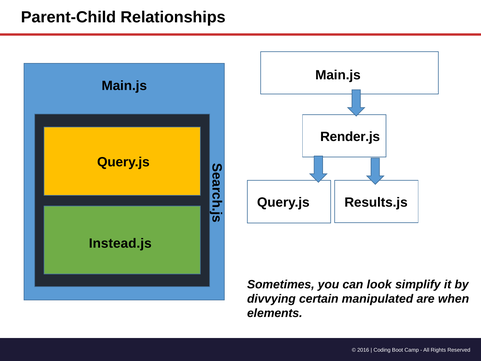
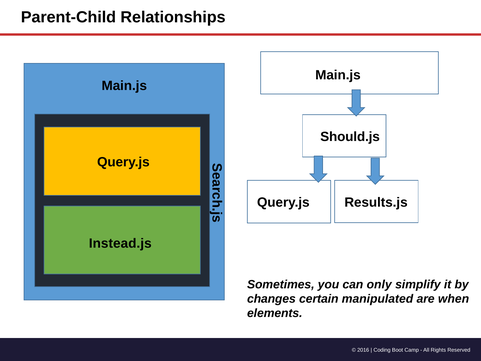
Render.js: Render.js -> Should.js
look: look -> only
divvying: divvying -> changes
